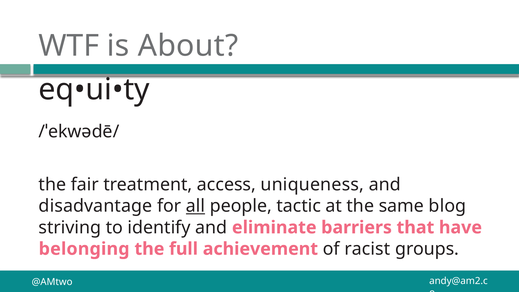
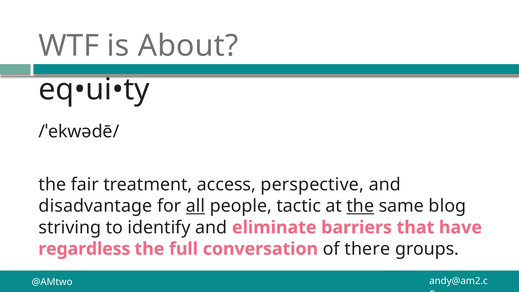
uniqueness: uniqueness -> perspective
the at (360, 206) underline: none -> present
belonging: belonging -> regardless
achievement: achievement -> conversation
racist: racist -> there
